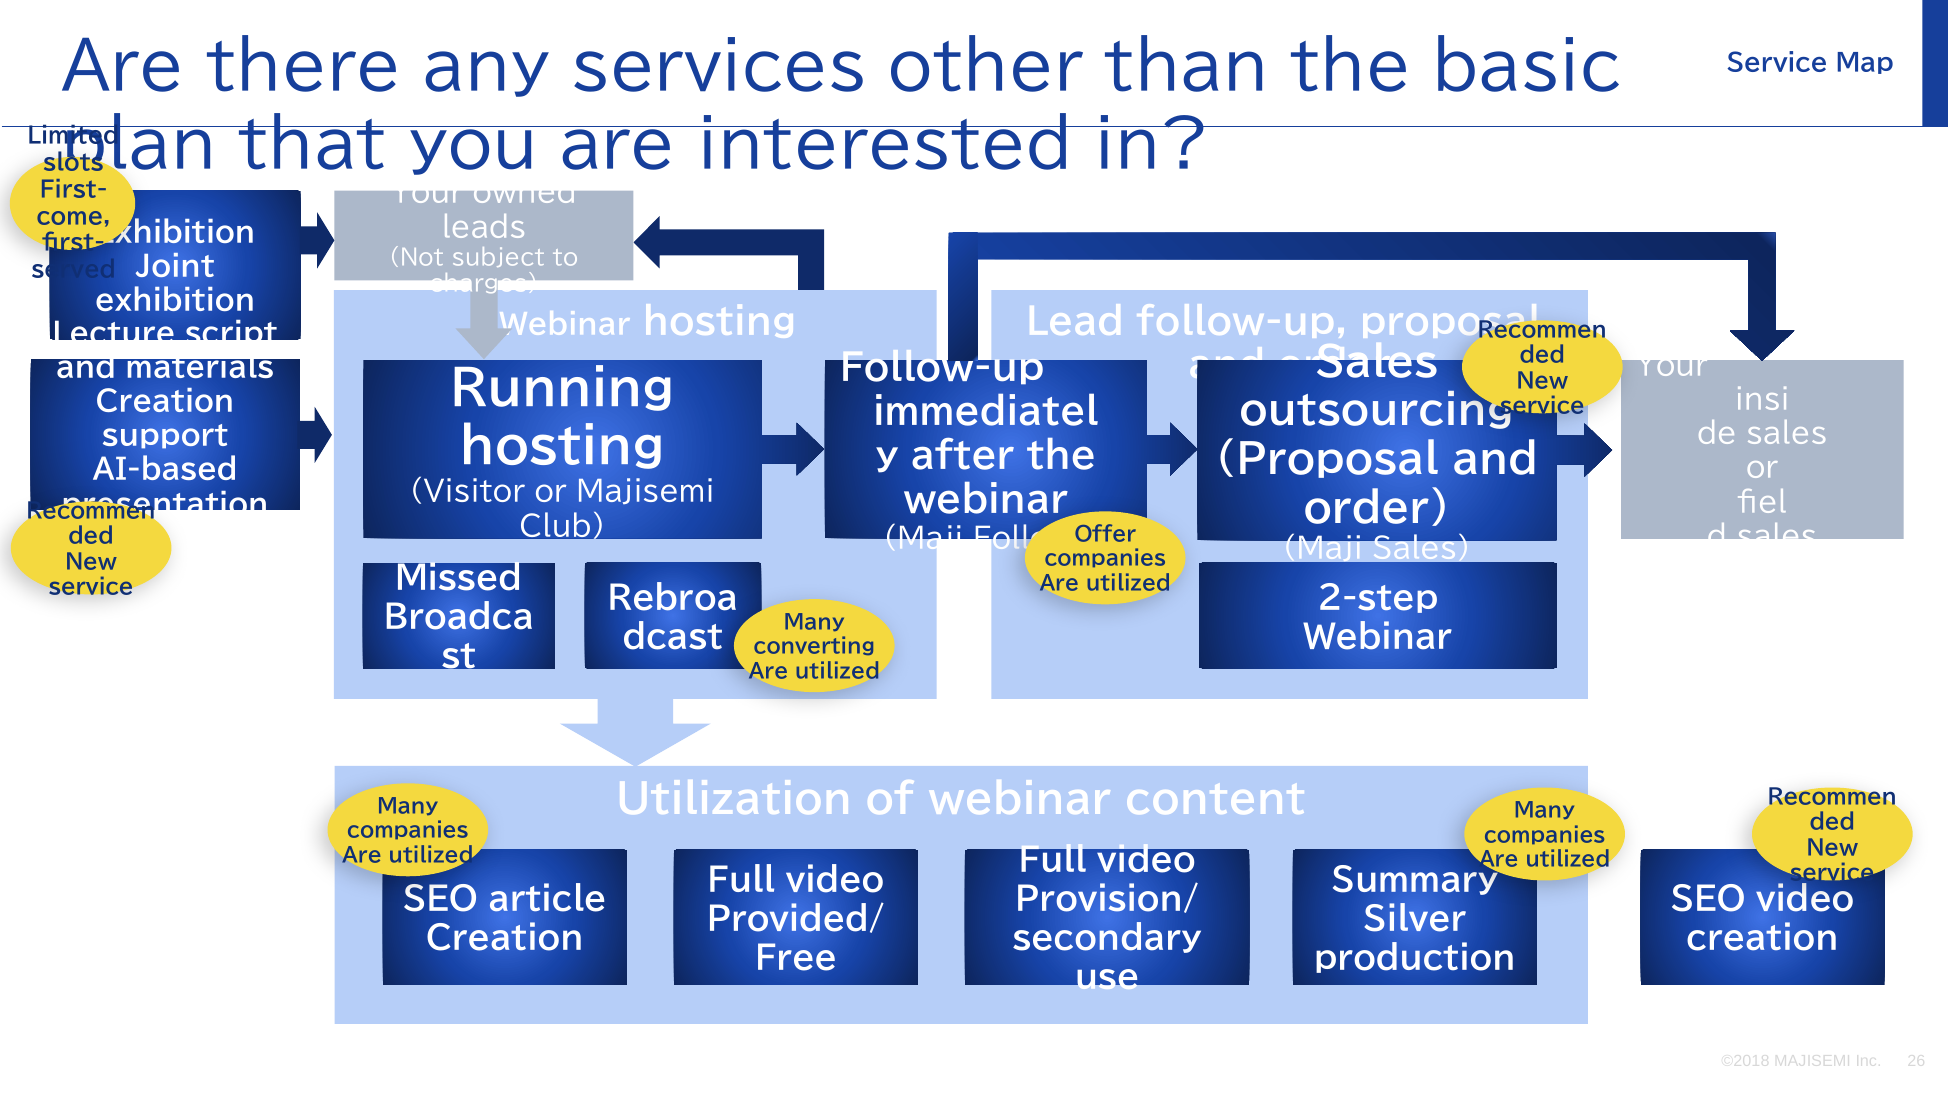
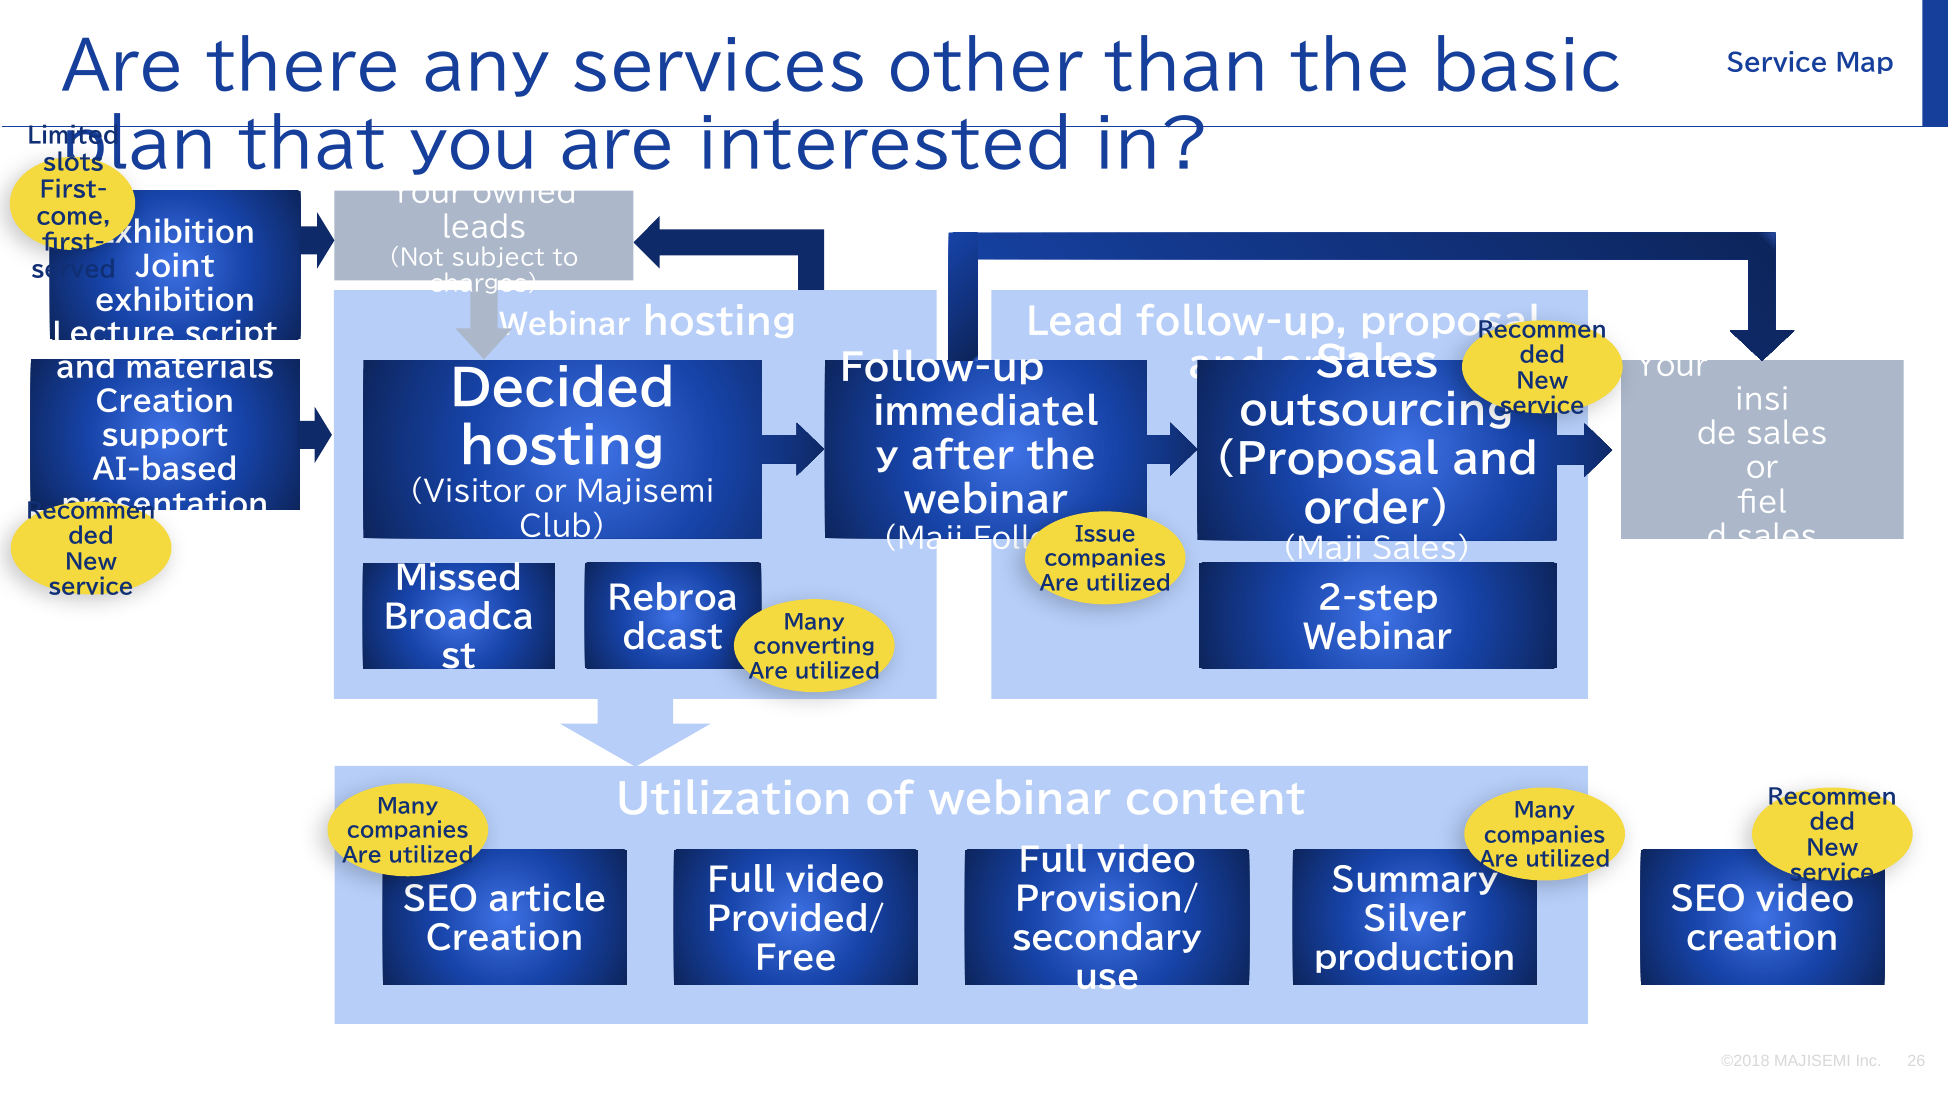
Running: Running -> Decided
Offer: Offer -> Issue
